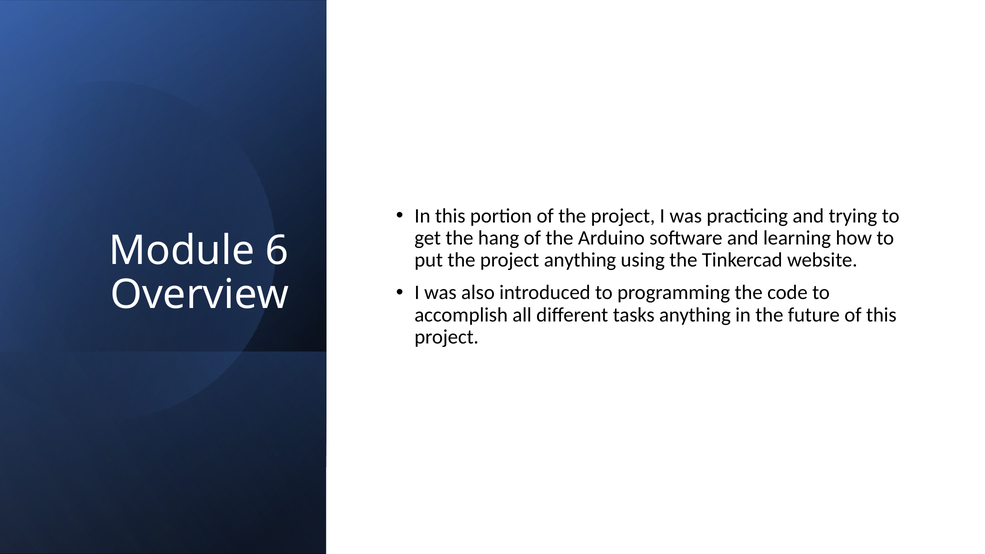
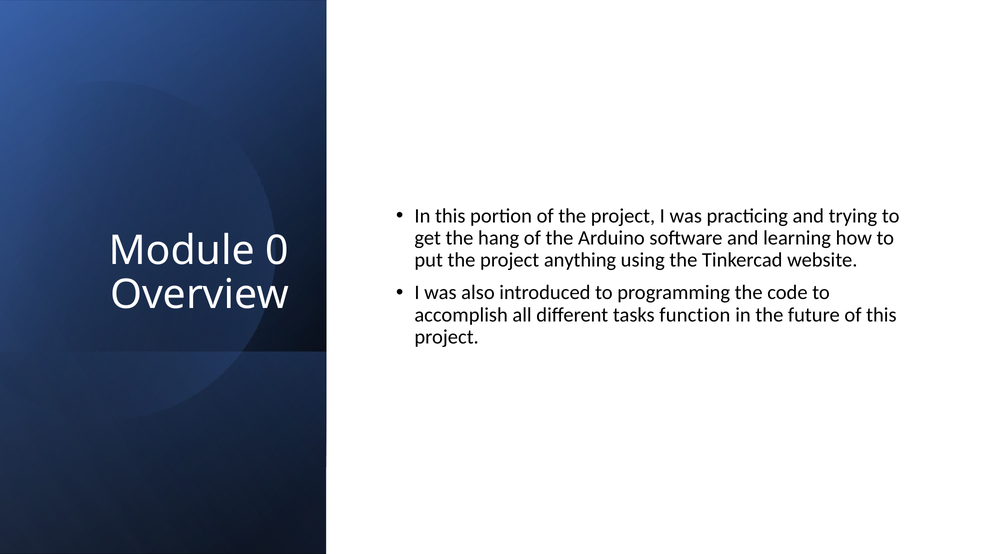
6: 6 -> 0
tasks anything: anything -> function
